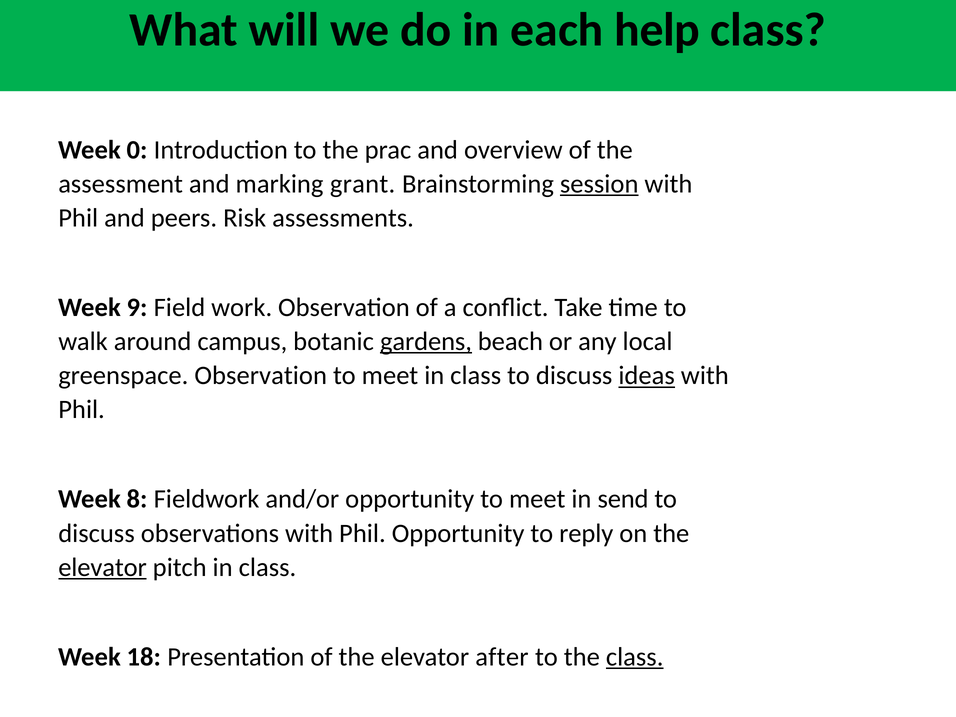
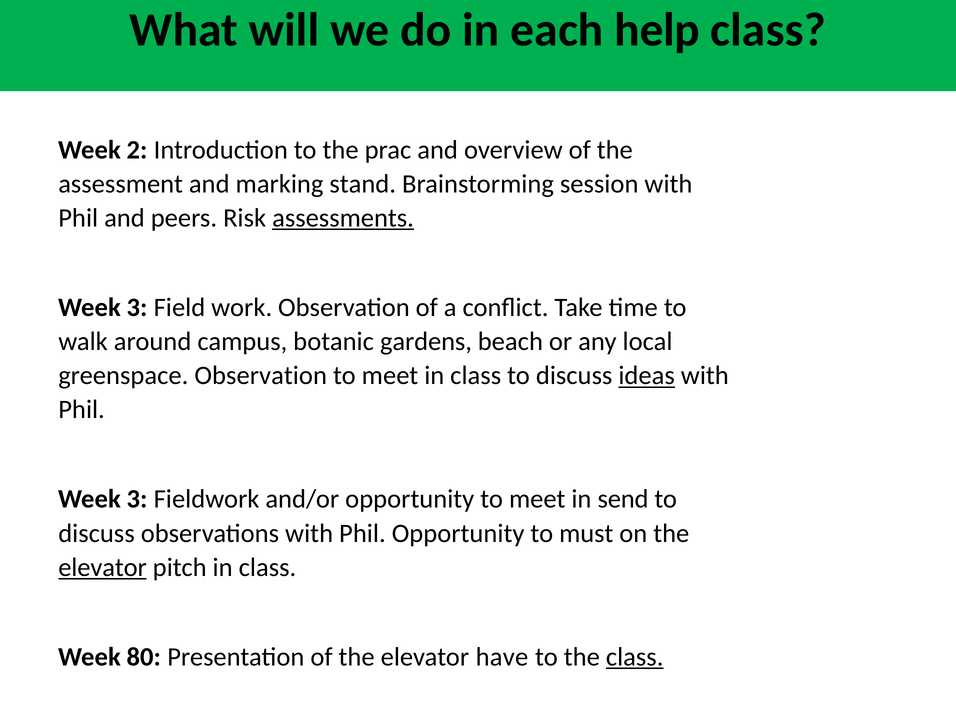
0: 0 -> 2
grant: grant -> stand
session underline: present -> none
assessments underline: none -> present
9 at (137, 307): 9 -> 3
gardens underline: present -> none
8 at (137, 499): 8 -> 3
reply: reply -> must
18: 18 -> 80
after: after -> have
